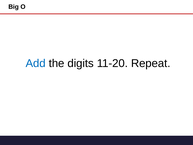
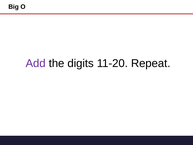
Add colour: blue -> purple
